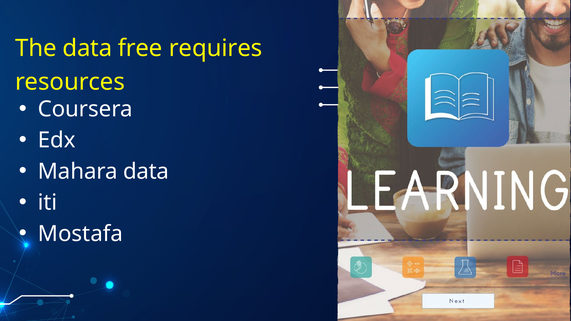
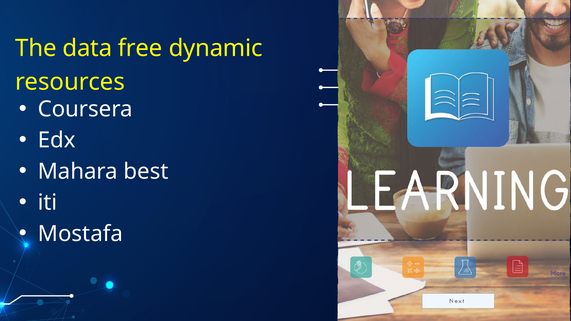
requires: requires -> dynamic
Mahara data: data -> best
